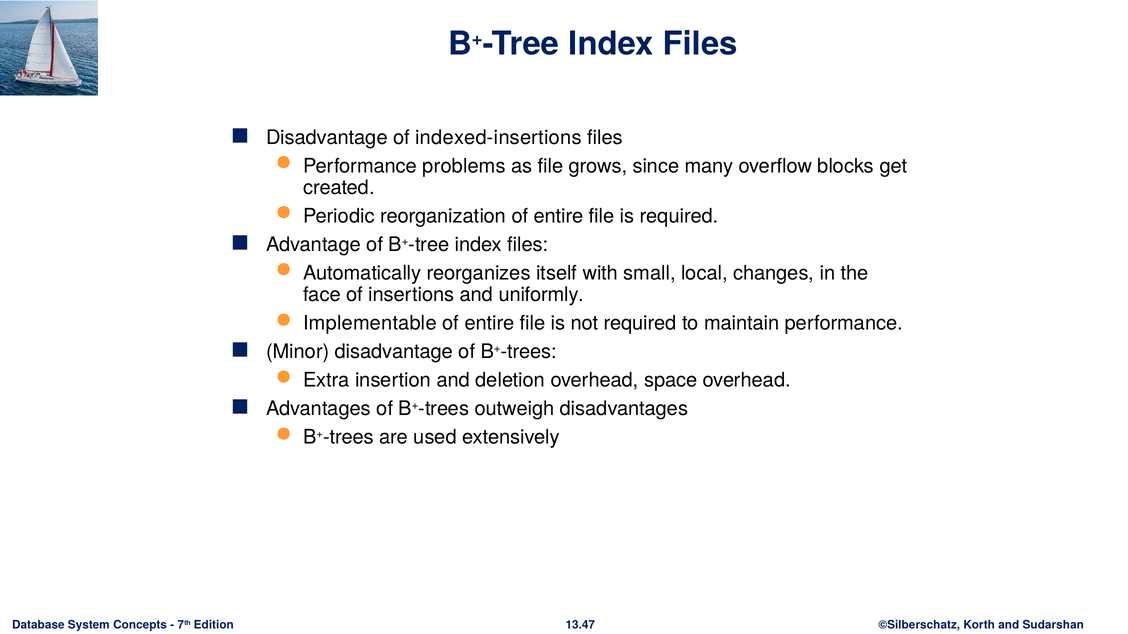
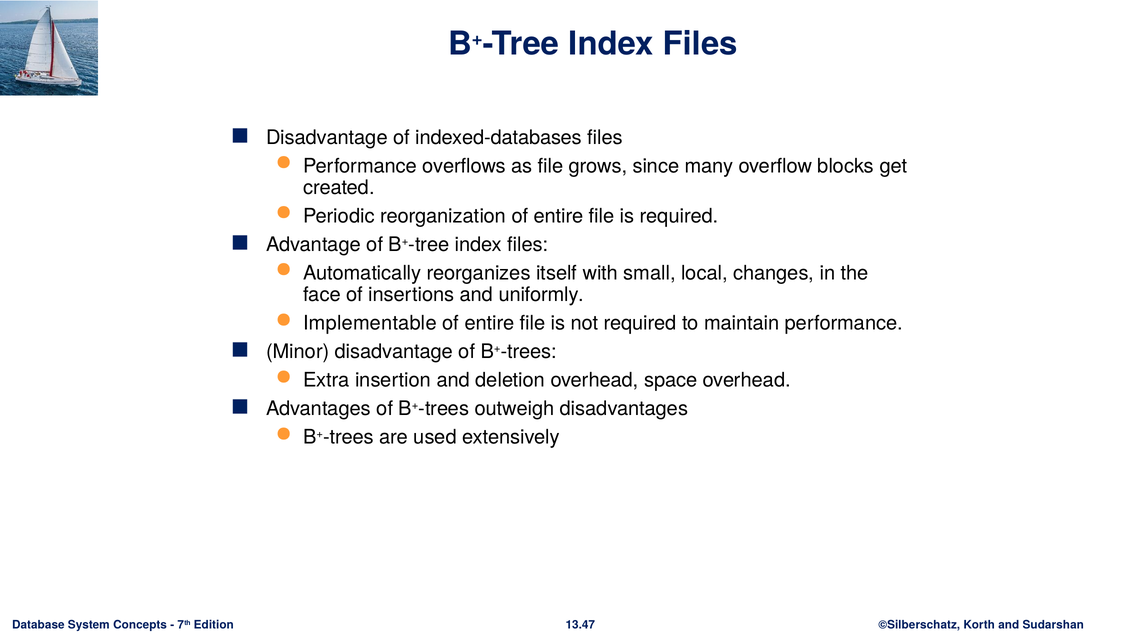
indexed-insertions: indexed-insertions -> indexed-databases
problems: problems -> overflows
